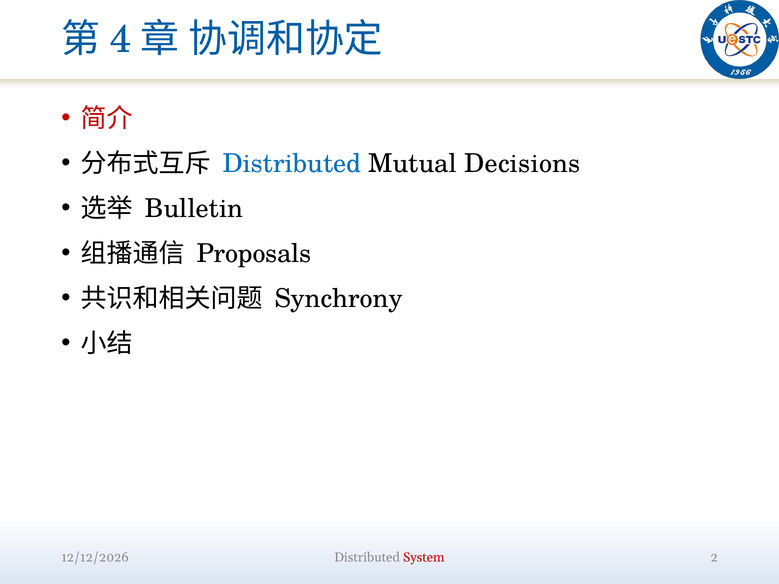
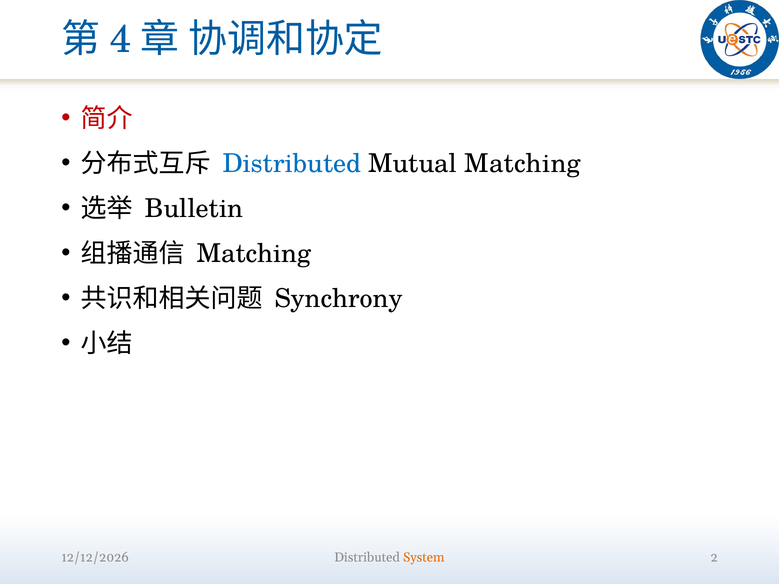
Mutual Decisions: Decisions -> Matching
Proposals at (254, 254): Proposals -> Matching
System colour: red -> orange
